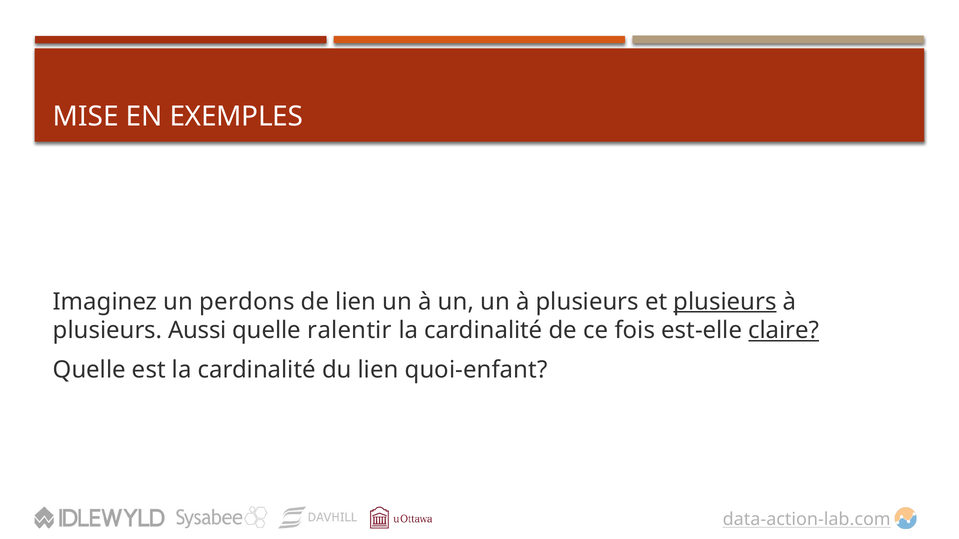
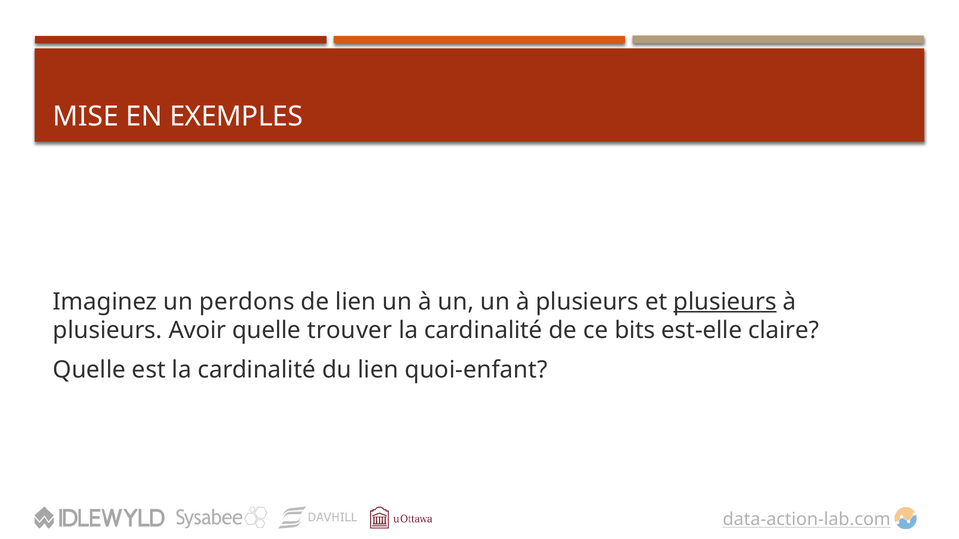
Aussi: Aussi -> Avoir
ralentir: ralentir -> trouver
fois: fois -> bits
claire underline: present -> none
